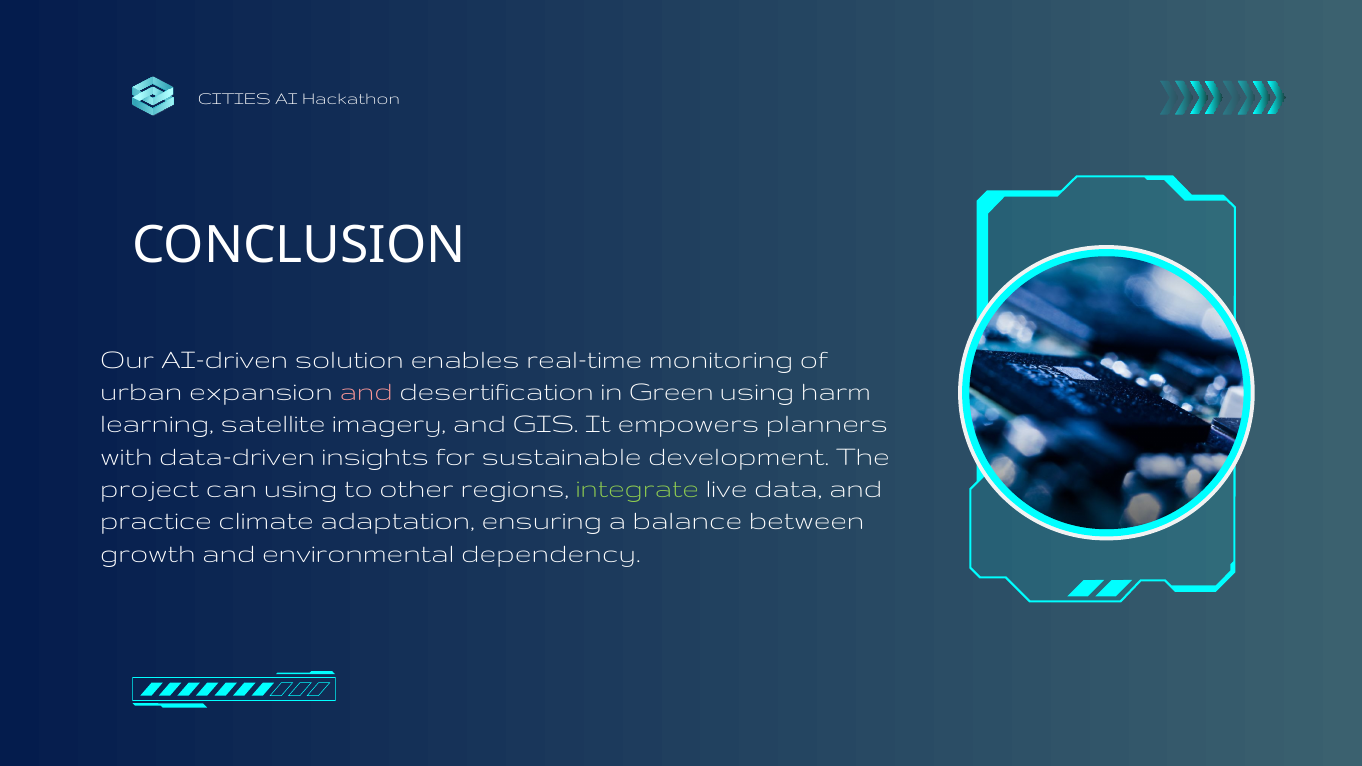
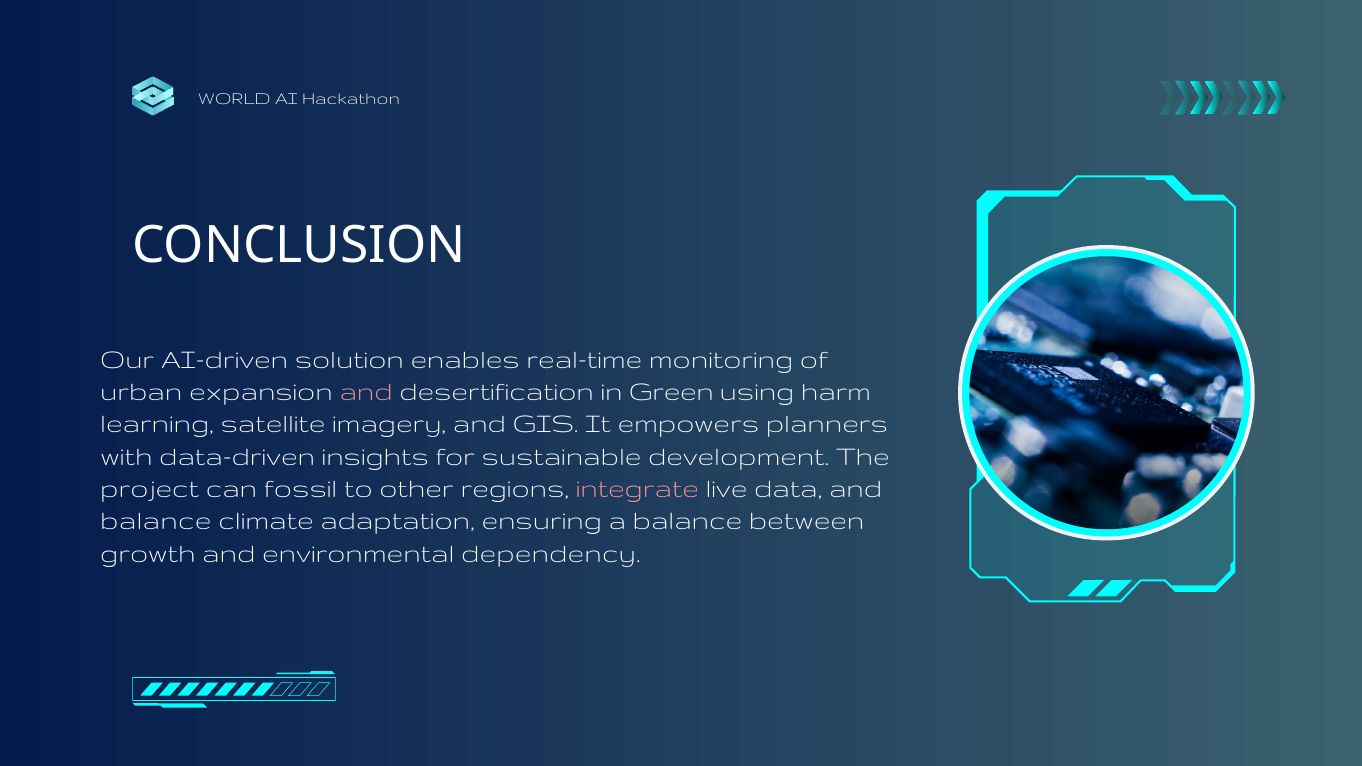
CITIES: CITIES -> WORLD
can using: using -> fossil
integrate colour: light green -> pink
practice at (156, 520): practice -> balance
